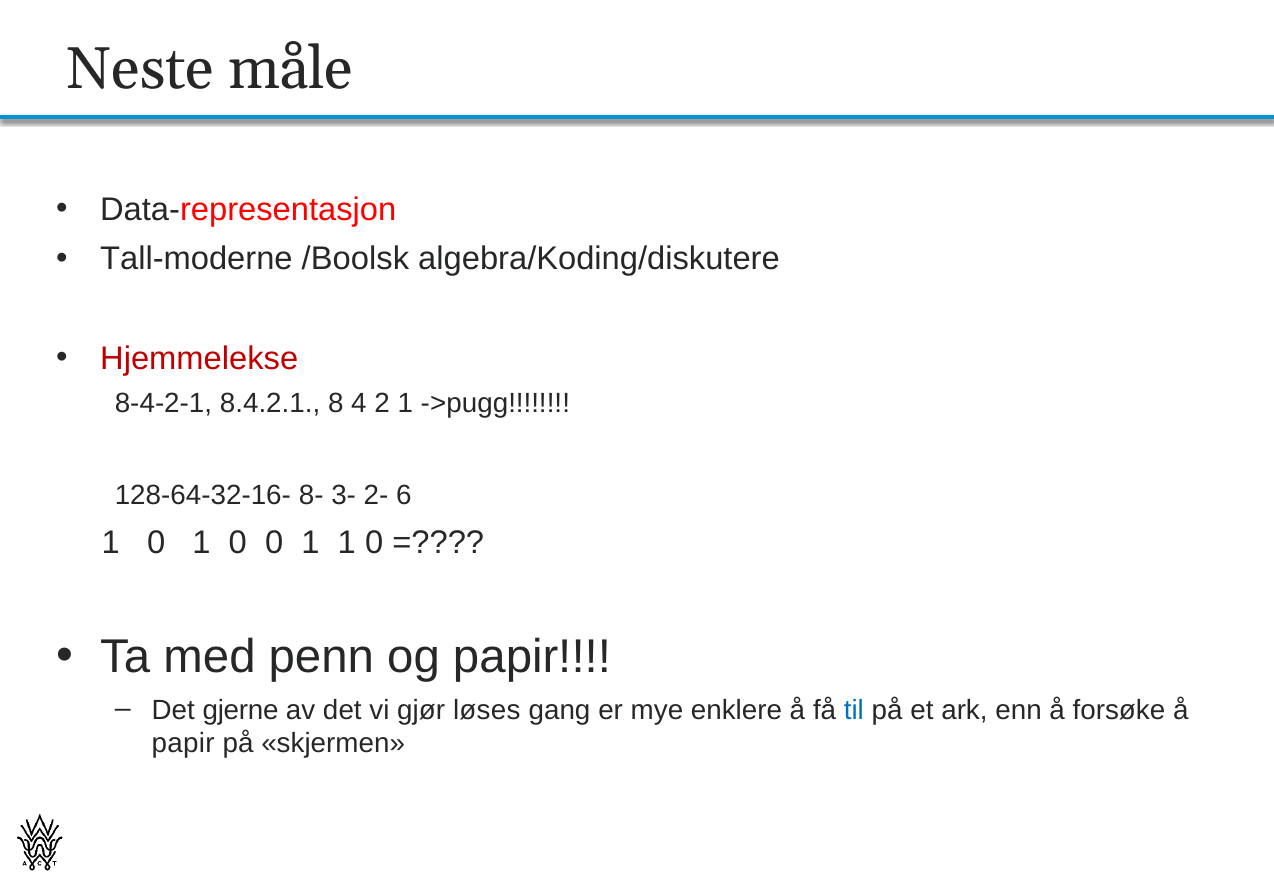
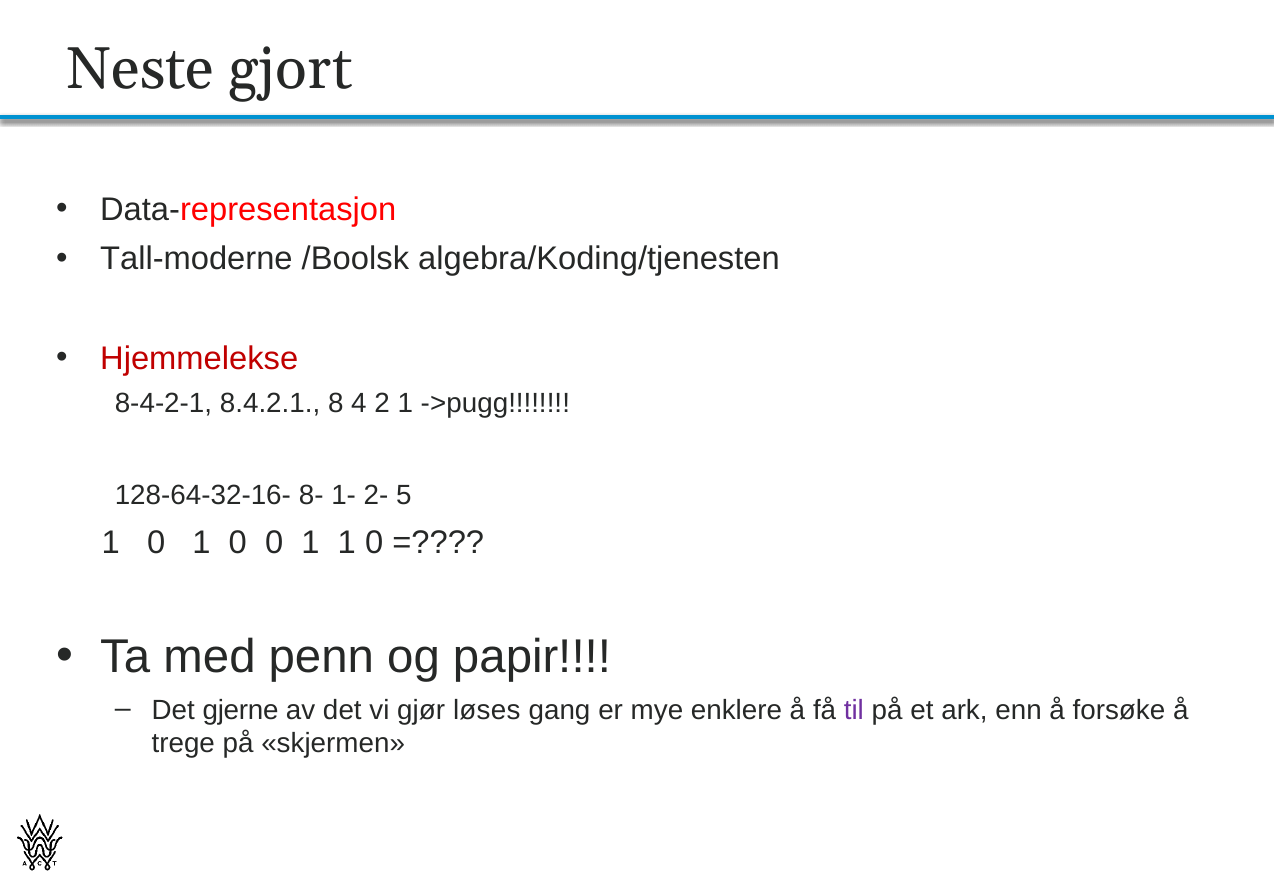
måle: måle -> gjort
algebra/Koding/diskutere: algebra/Koding/diskutere -> algebra/Koding/tjenesten
3-: 3- -> 1-
6: 6 -> 5
til colour: blue -> purple
papir at (183, 743): papir -> trege
